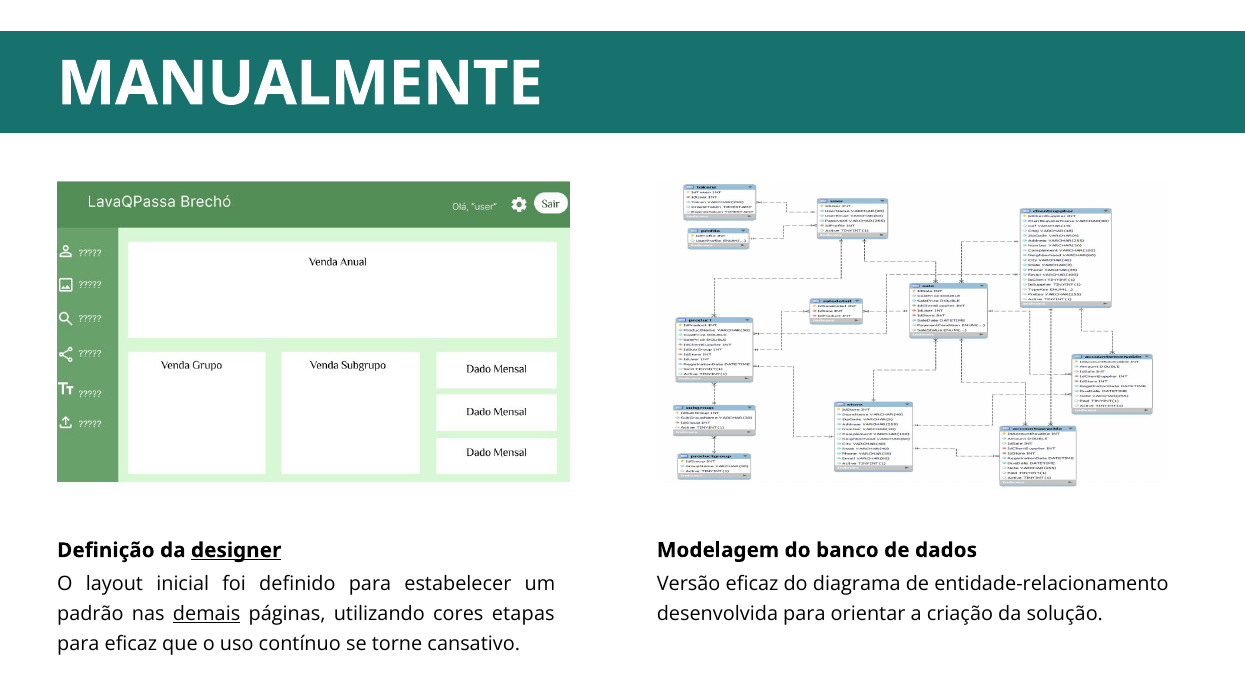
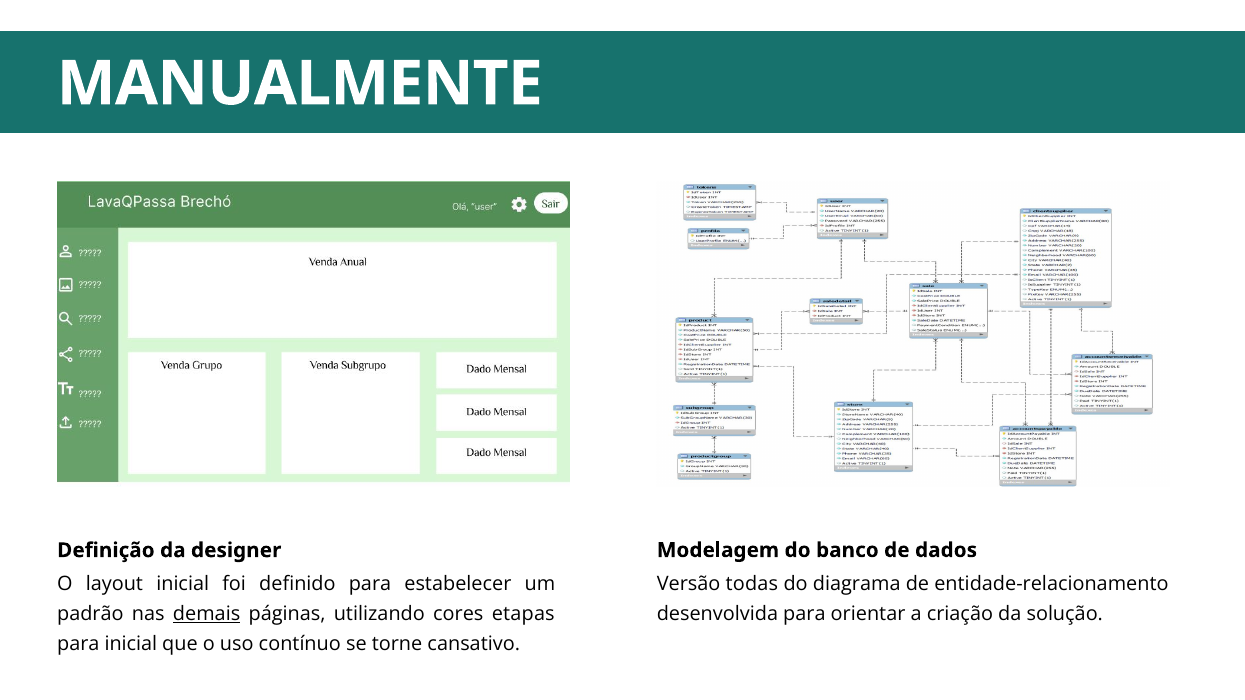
designer underline: present -> none
Versão eficaz: eficaz -> todas
para eficaz: eficaz -> inicial
